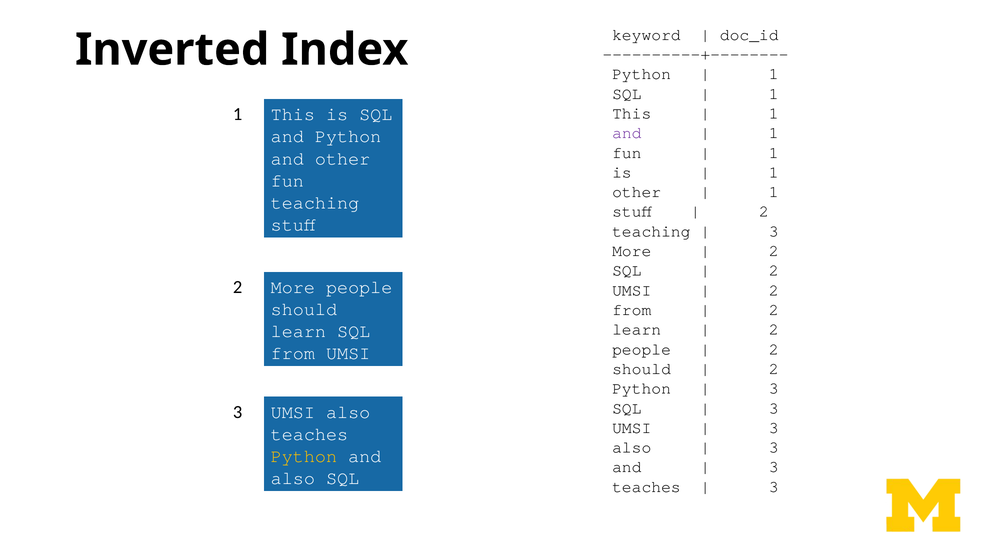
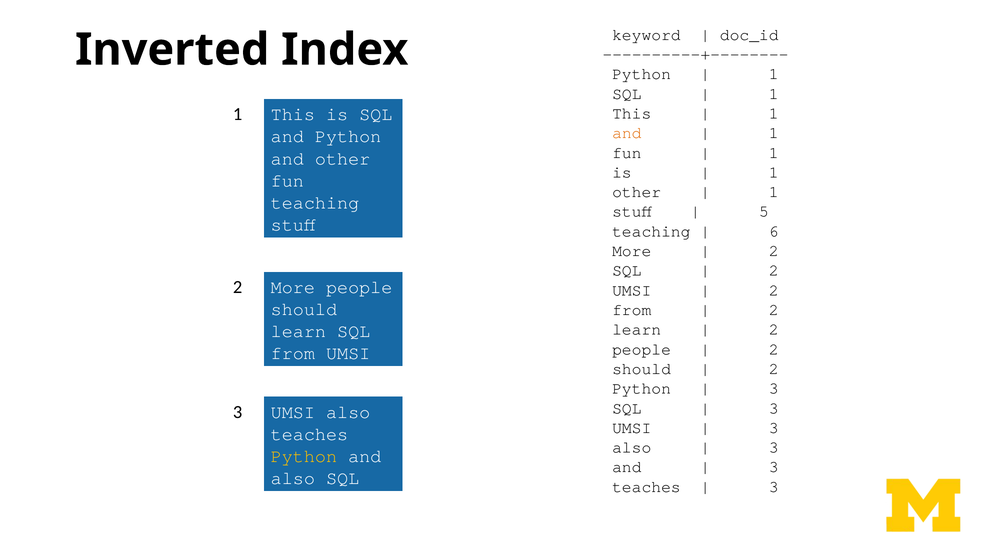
and at (627, 133) colour: purple -> orange
2 at (764, 212): 2 -> 5
3 at (774, 231): 3 -> 6
